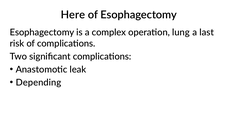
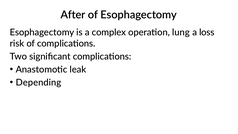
Here: Here -> After
last: last -> loss
